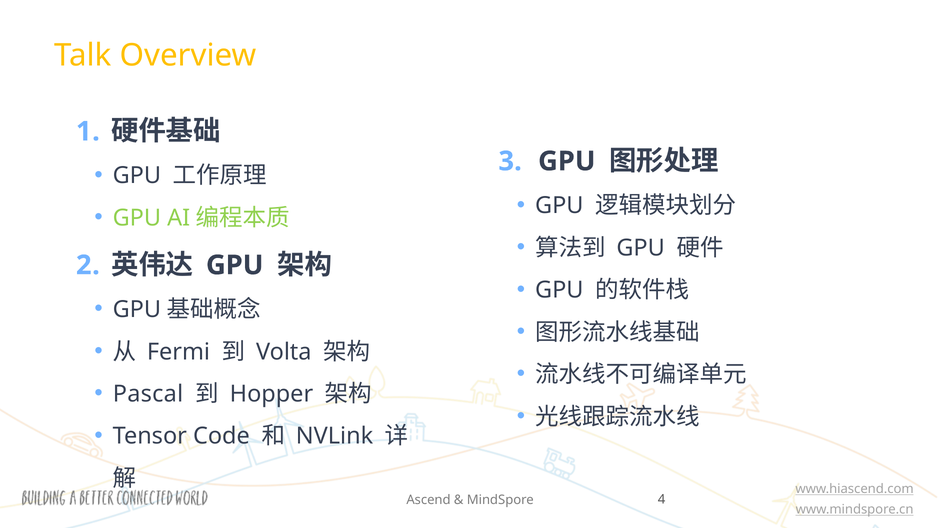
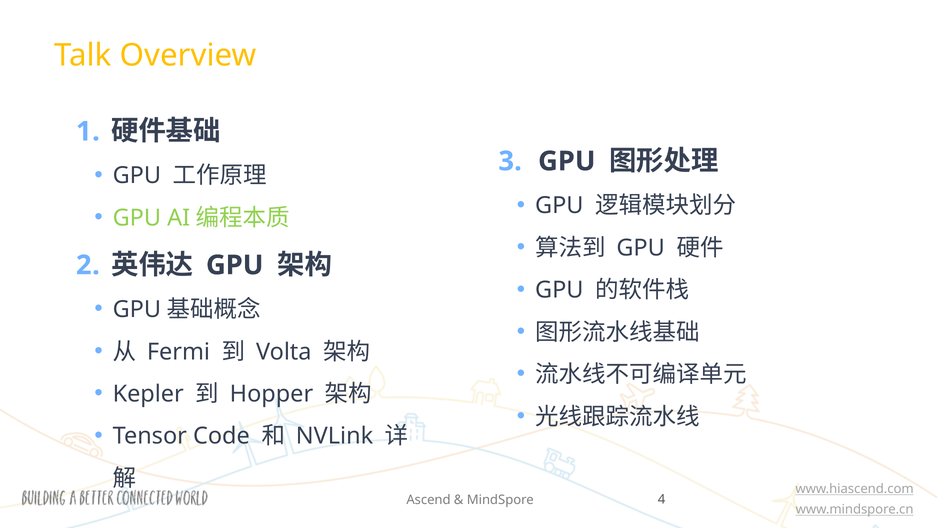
Pascal: Pascal -> Kepler
